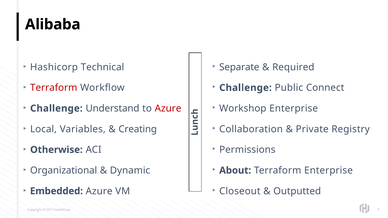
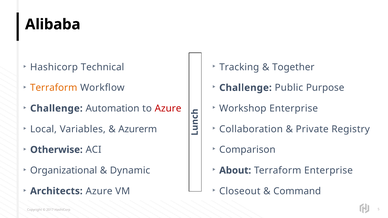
Separate: Separate -> Tracking
Required: Required -> Together
Connect: Connect -> Purpose
Terraform at (54, 88) colour: red -> orange
Understand: Understand -> Automation
Creating: Creating -> Azurerm
Permissions: Permissions -> Comparison
Outputted: Outputted -> Command
Embedded: Embedded -> Architects
